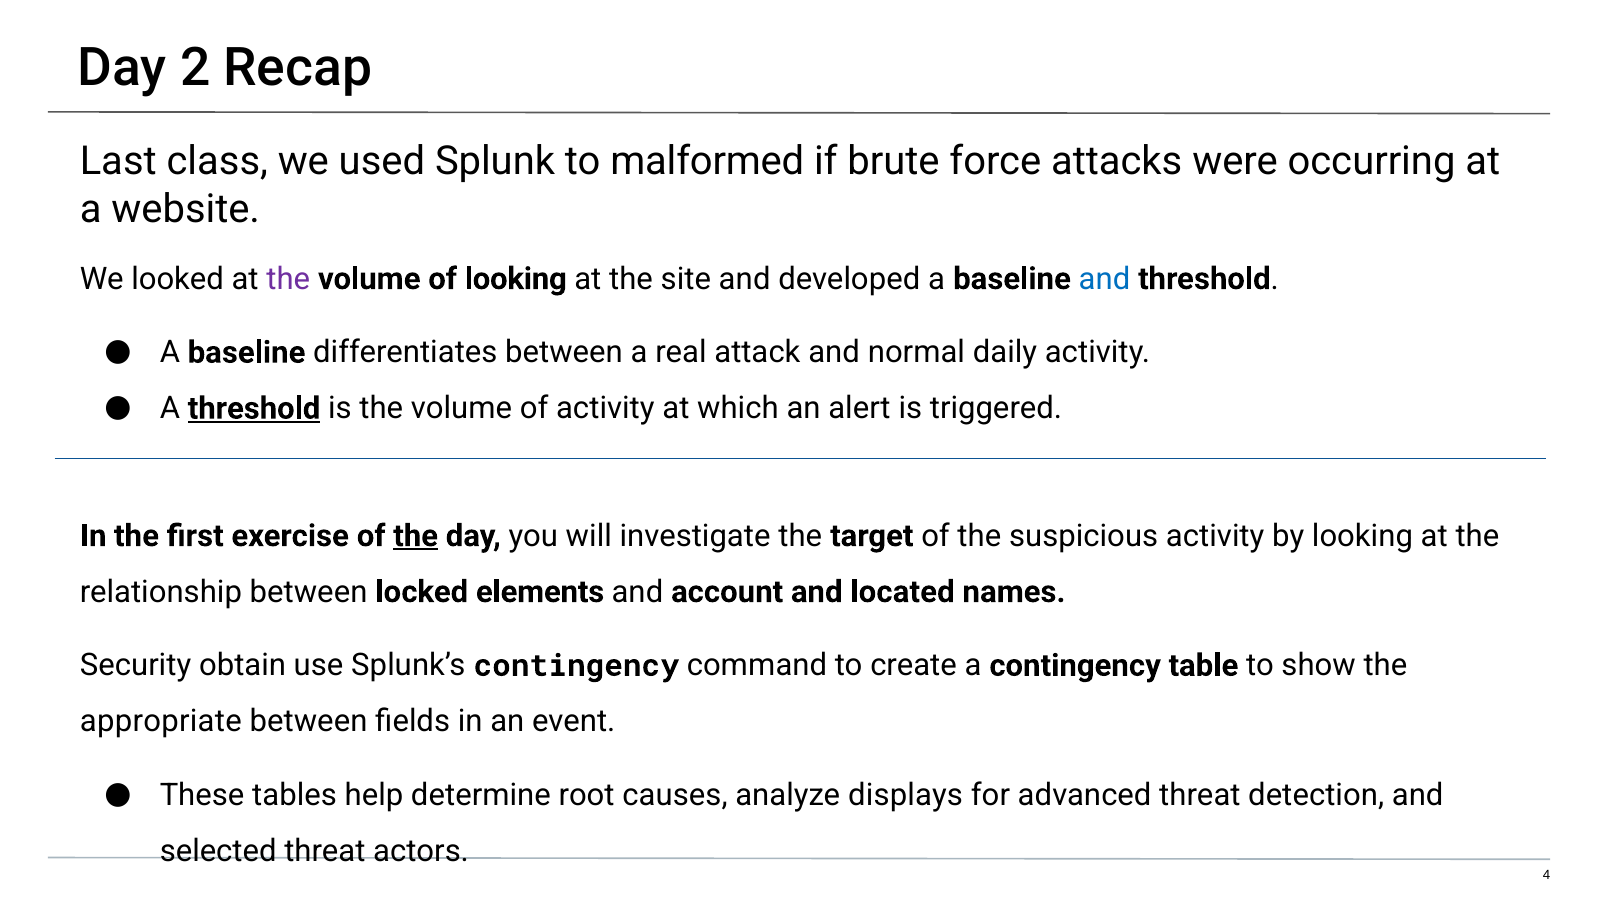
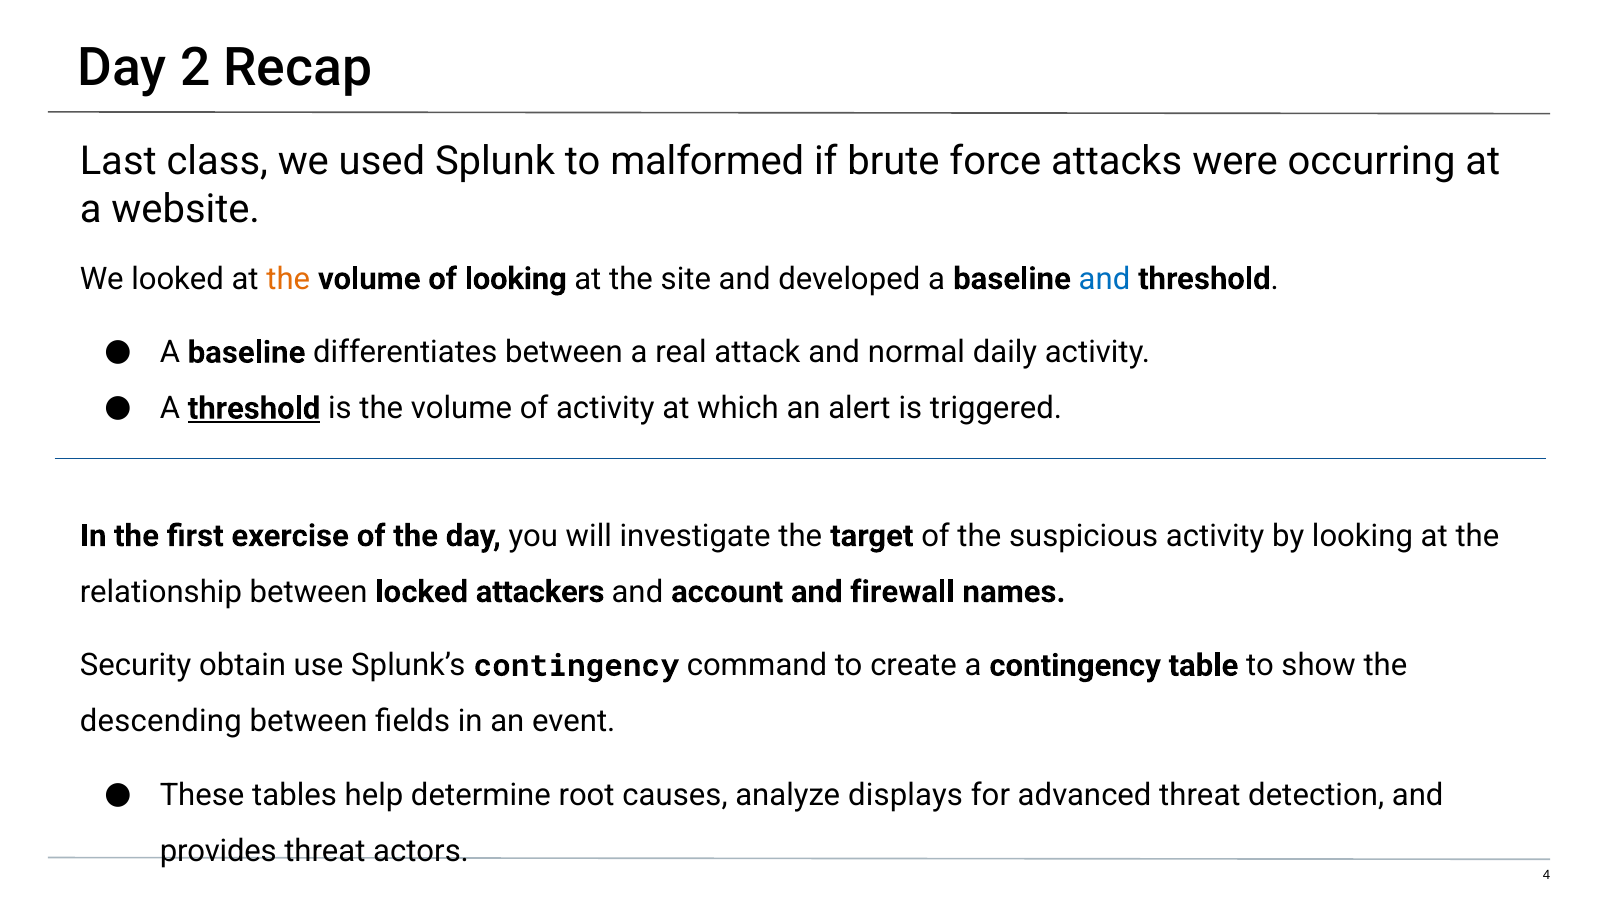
the at (288, 279) colour: purple -> orange
the at (416, 536) underline: present -> none
elements: elements -> attackers
located: located -> firewall
appropriate: appropriate -> descending
selected: selected -> provides
